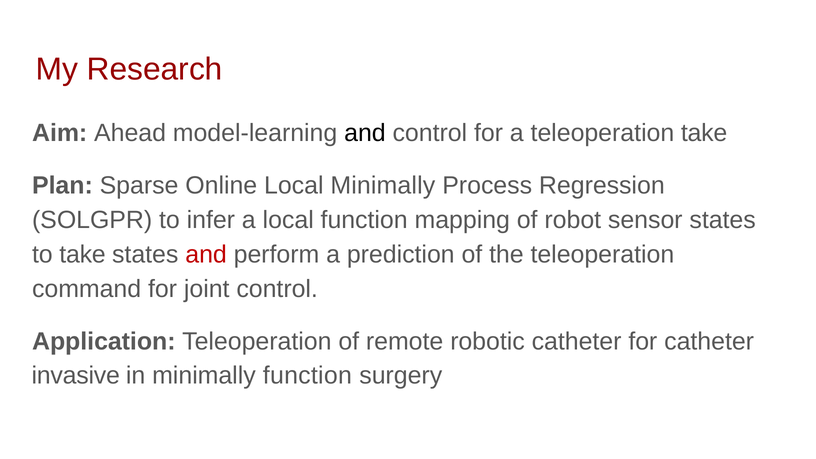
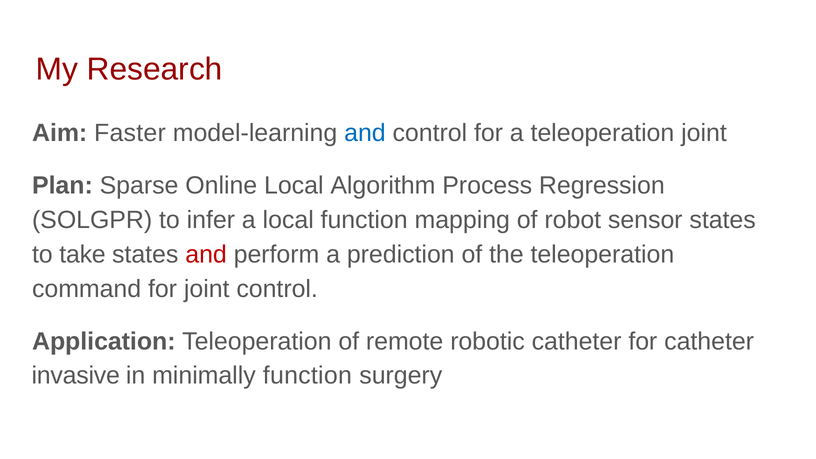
Ahead: Ahead -> Faster
and at (365, 133) colour: black -> blue
teleoperation take: take -> joint
Local Minimally: Minimally -> Algorithm
